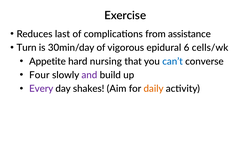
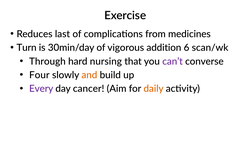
assistance: assistance -> medicines
epidural: epidural -> addition
cells/wk: cells/wk -> scan/wk
Appetite: Appetite -> Through
can’t colour: blue -> purple
and colour: purple -> orange
shakes: shakes -> cancer
